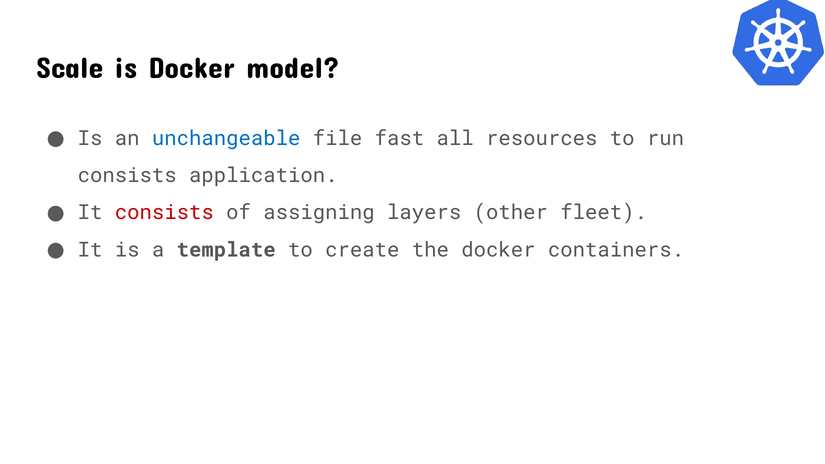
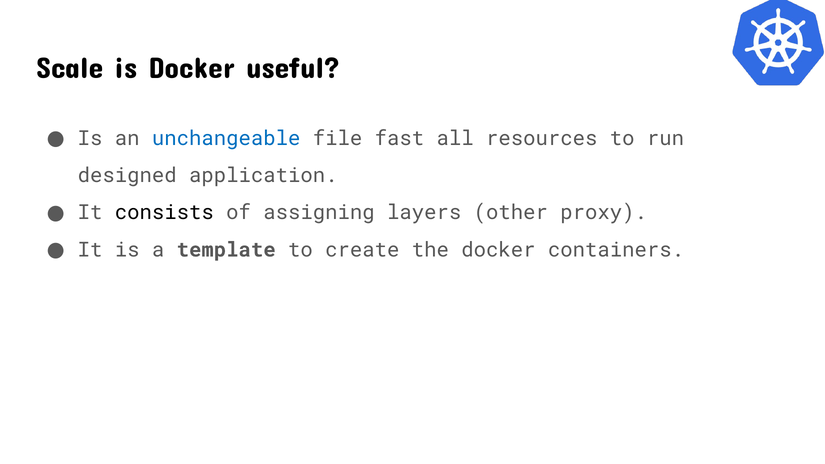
model: model -> useful
consists at (127, 176): consists -> designed
consists at (164, 213) colour: red -> black
fleet: fleet -> proxy
